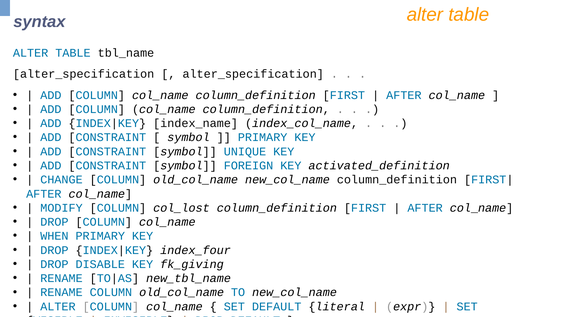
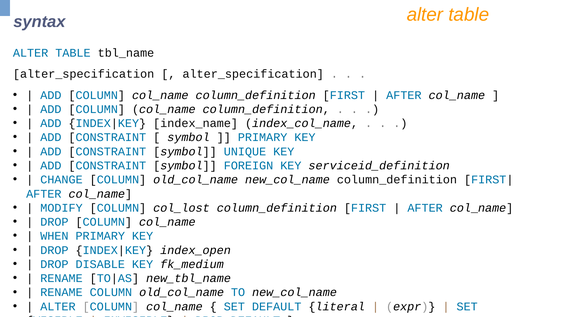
activated_definition: activated_definition -> serviceid_definition
index_four: index_four -> index_open
fk_giving: fk_giving -> fk_medium
